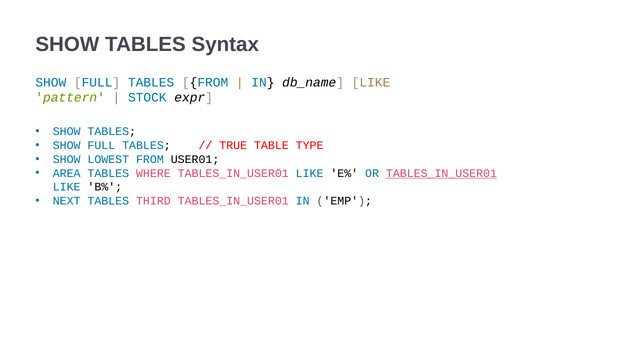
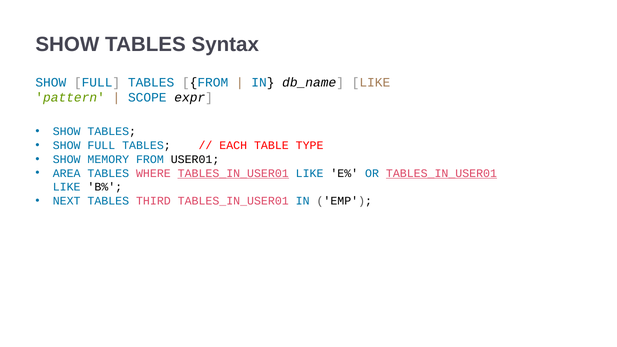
STOCK: STOCK -> SCOPE
TRUE: TRUE -> EACH
LOWEST: LOWEST -> MEMORY
TABLES_IN_USER01 at (233, 173) underline: none -> present
